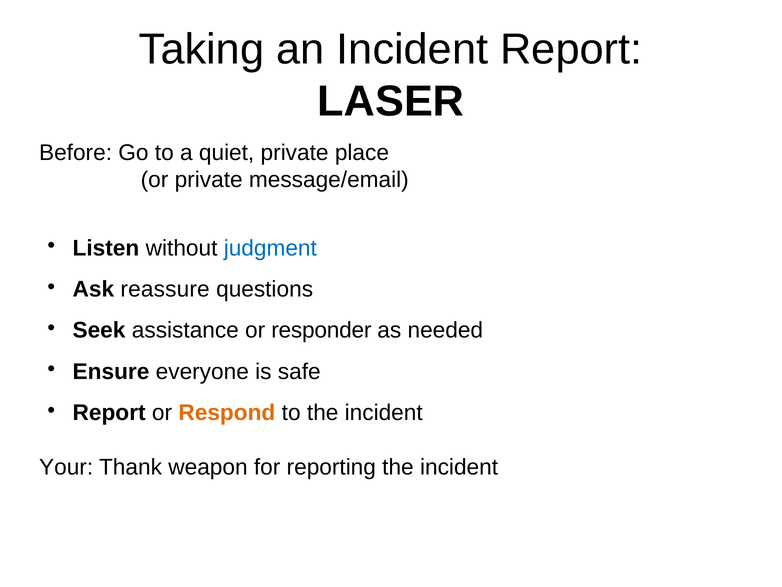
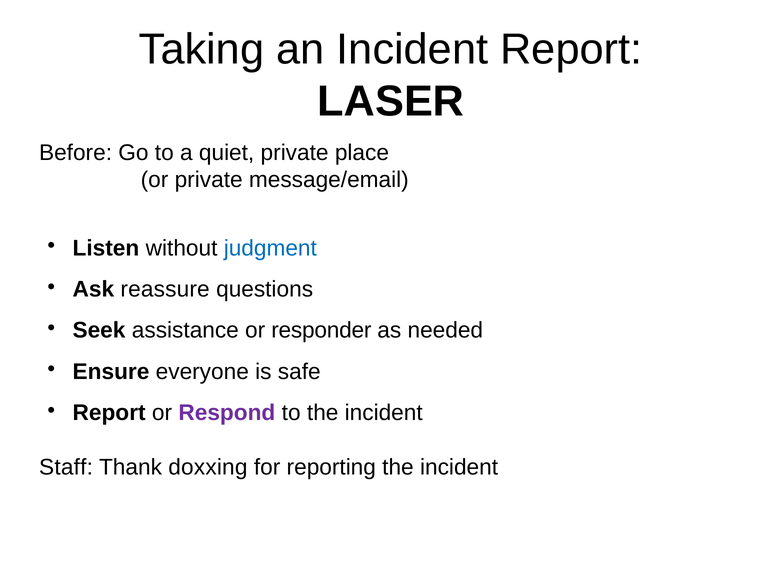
Respond colour: orange -> purple
Your: Your -> Staff
weapon: weapon -> doxxing
